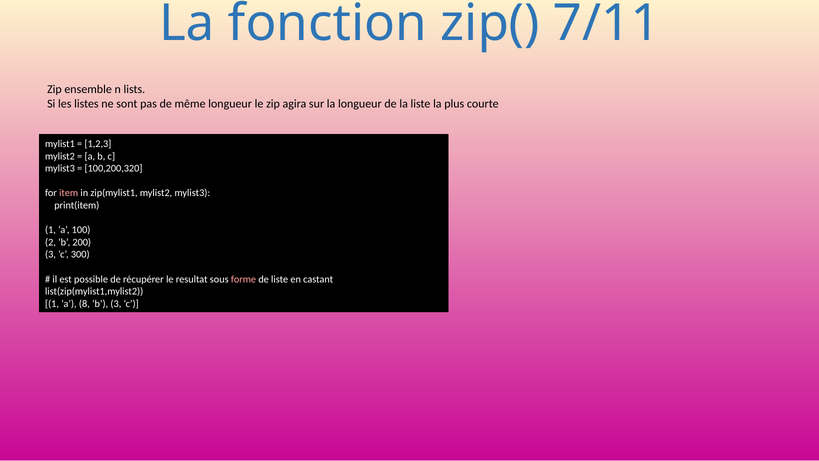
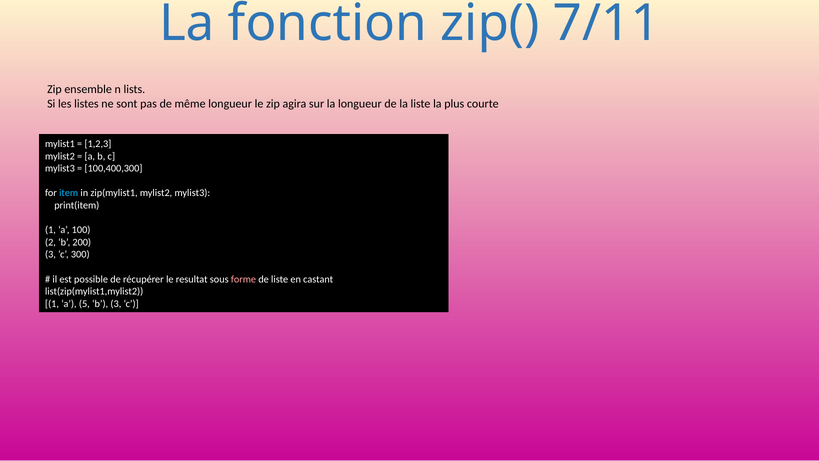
100,200,320: 100,200,320 -> 100,400,300
item colour: pink -> light blue
8: 8 -> 5
